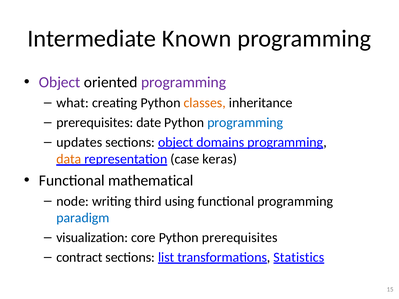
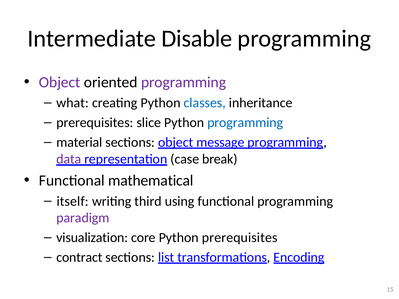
Known: Known -> Disable
classes colour: orange -> blue
date: date -> slice
updates: updates -> material
domains: domains -> message
data colour: orange -> purple
keras: keras -> break
node: node -> itself
paradigm colour: blue -> purple
Statistics: Statistics -> Encoding
